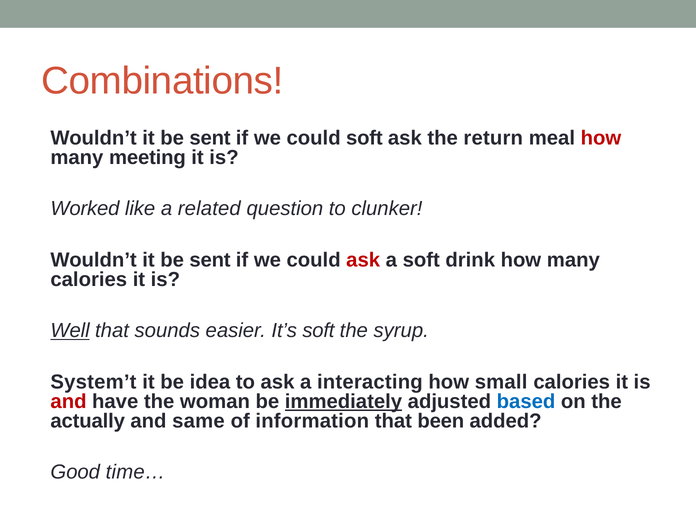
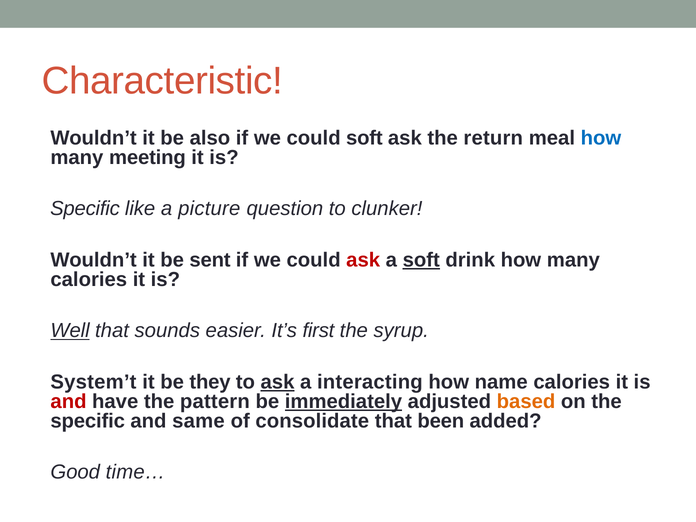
Combinations: Combinations -> Characteristic
sent at (210, 138): sent -> also
how at (601, 138) colour: red -> blue
Worked at (85, 209): Worked -> Specific
related: related -> picture
soft at (421, 260) underline: none -> present
It’s soft: soft -> first
idea: idea -> they
ask at (278, 382) underline: none -> present
small: small -> name
woman: woman -> pattern
based colour: blue -> orange
actually at (88, 421): actually -> specific
information: information -> consolidate
